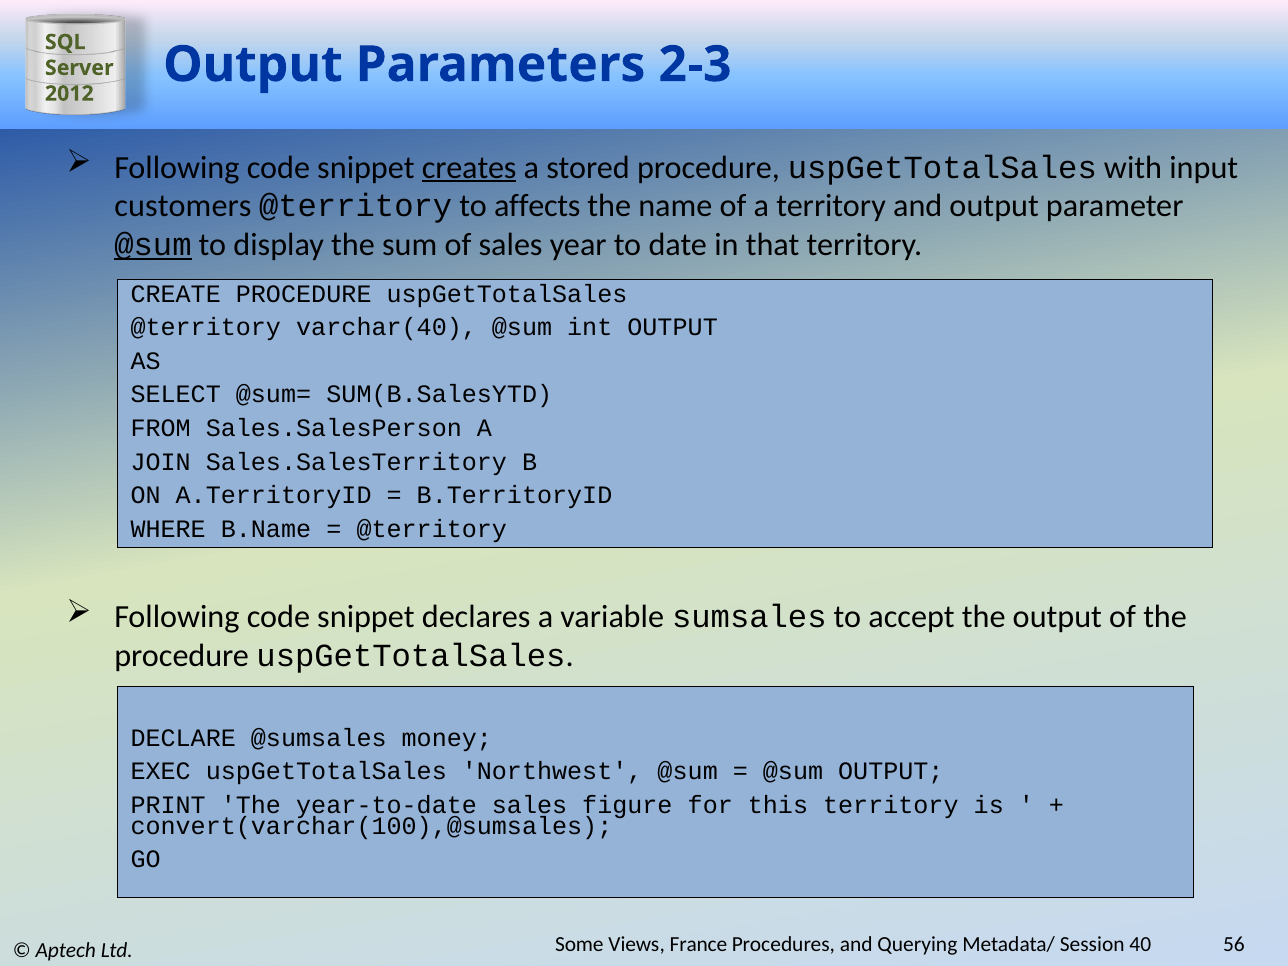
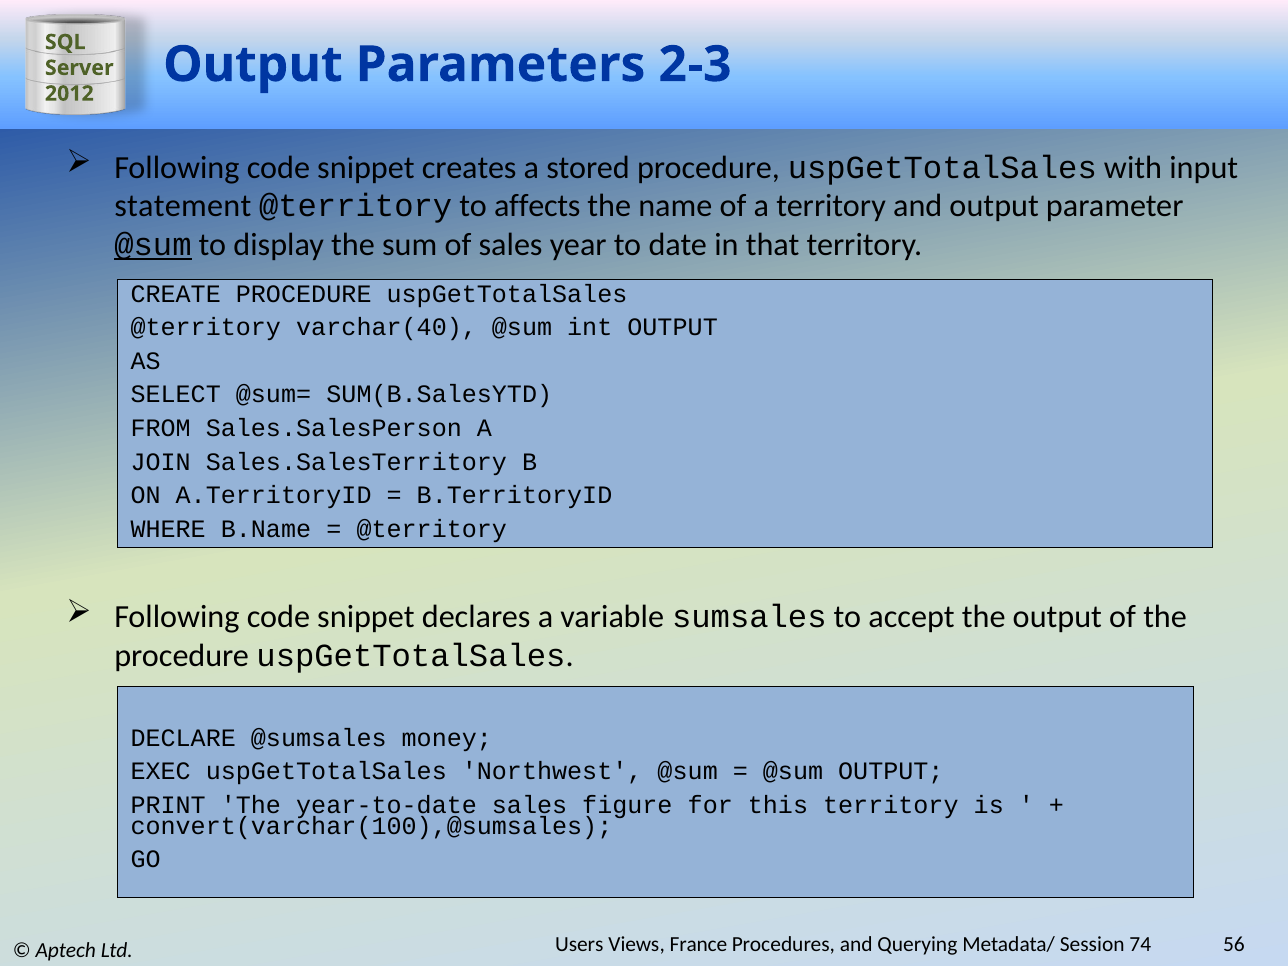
creates underline: present -> none
customers: customers -> statement
Some: Some -> Users
40: 40 -> 74
